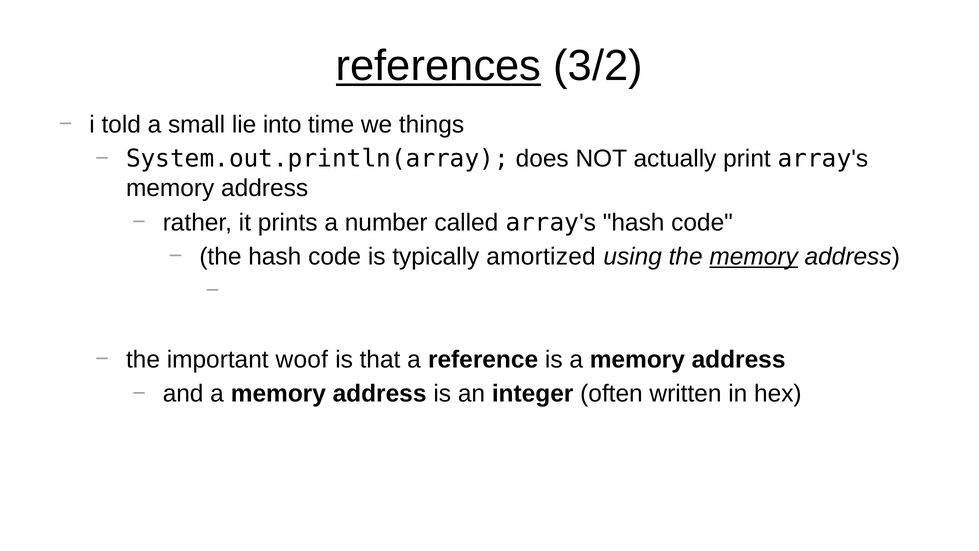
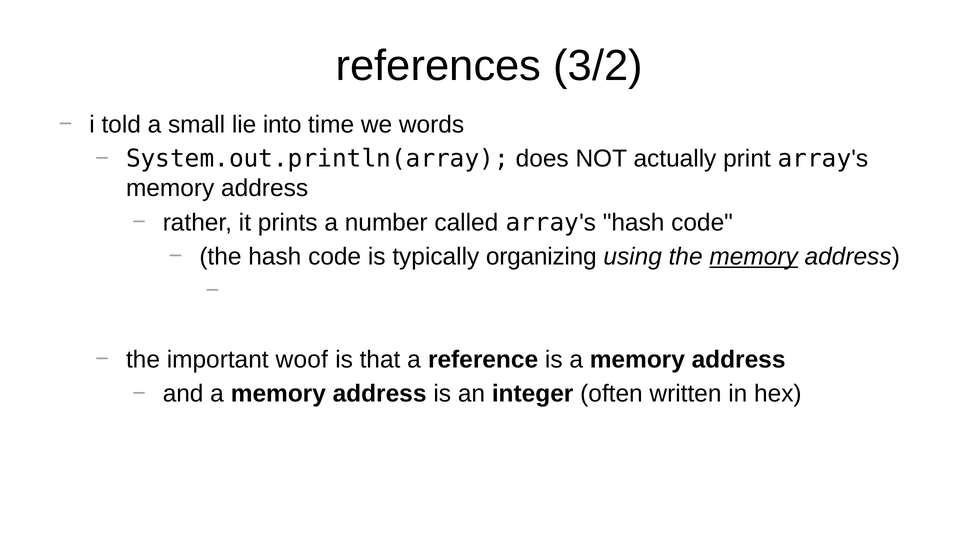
references underline: present -> none
things: things -> words
amortized: amortized -> organizing
